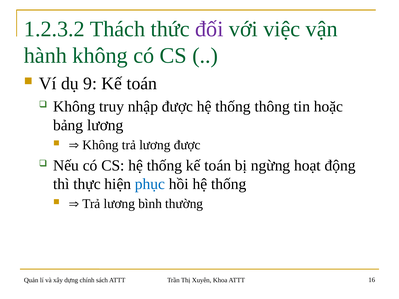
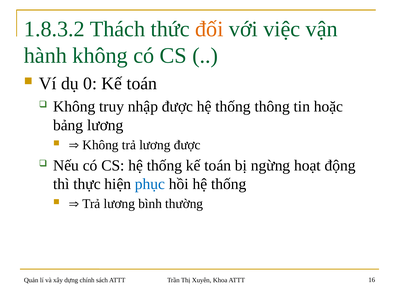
1.2.3.2: 1.2.3.2 -> 1.8.3.2
đối colour: purple -> orange
9: 9 -> 0
